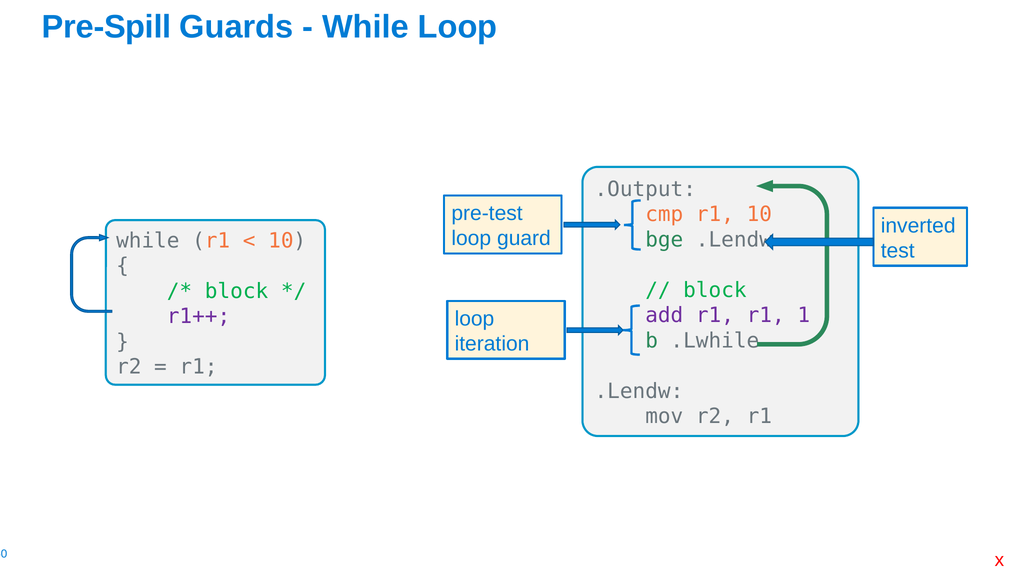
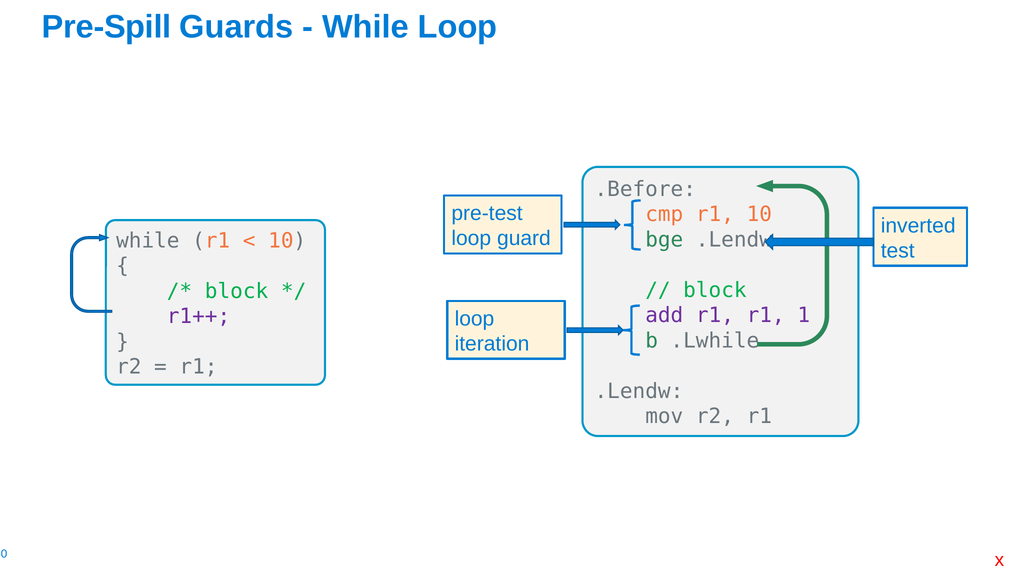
.Output: .Output -> .Before
